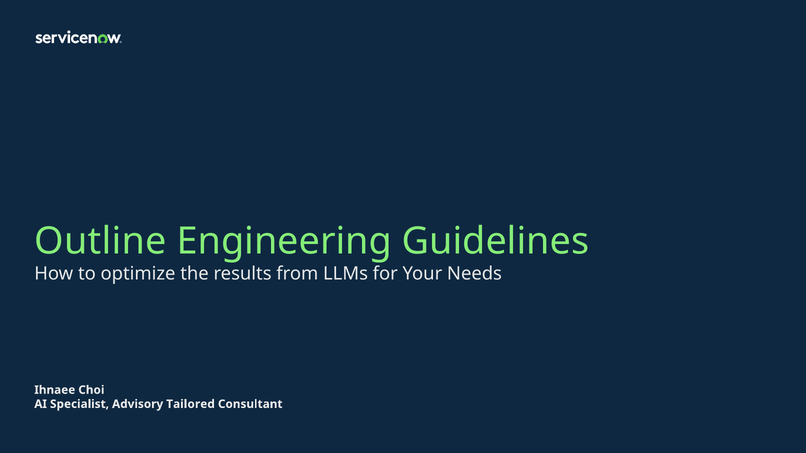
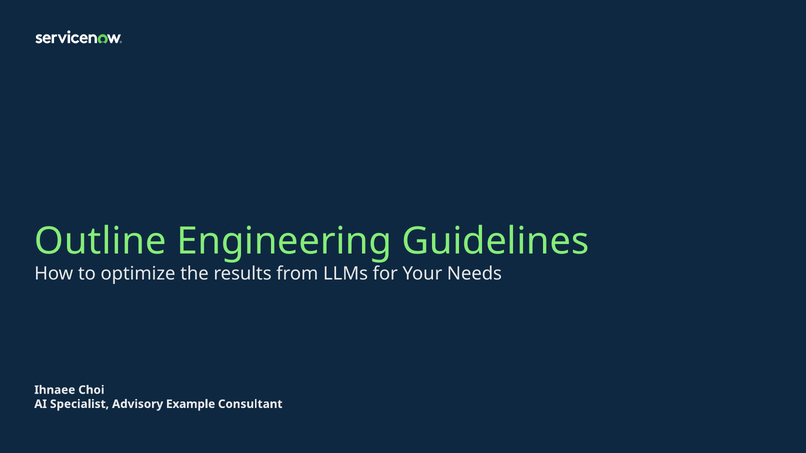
Tailored: Tailored -> Example
